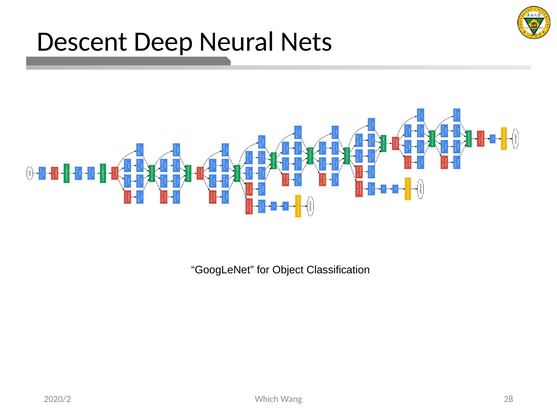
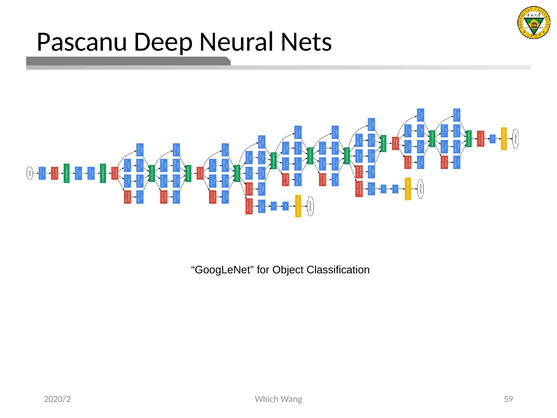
Descent: Descent -> Pascanu
28: 28 -> 59
